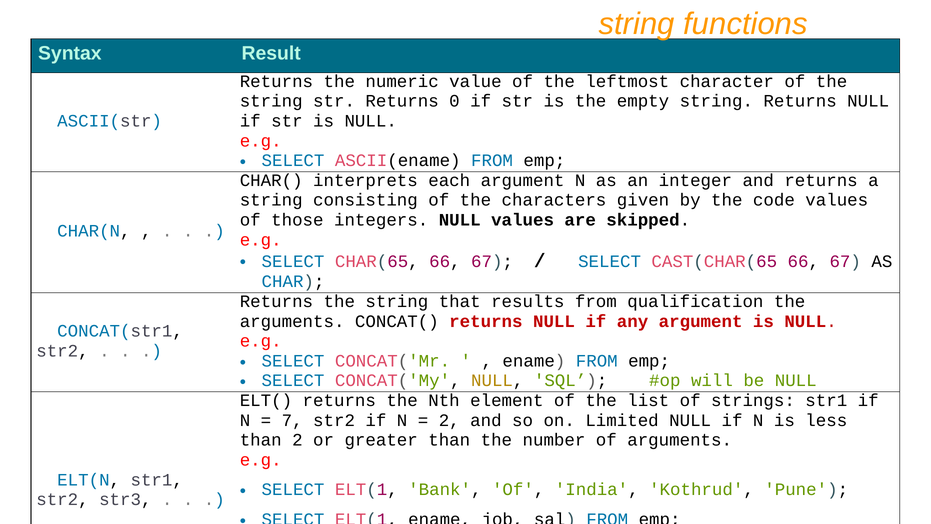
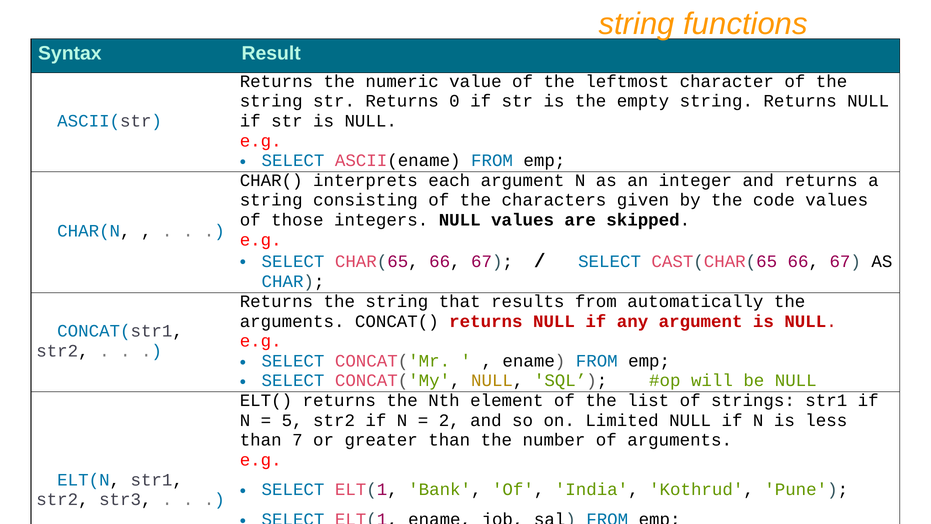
qualification: qualification -> automatically
7: 7 -> 5
than 2: 2 -> 7
